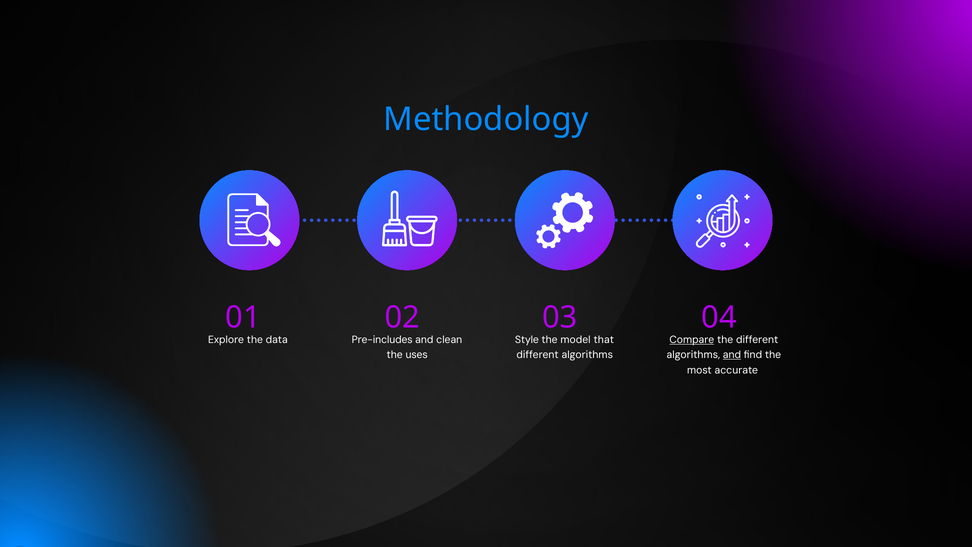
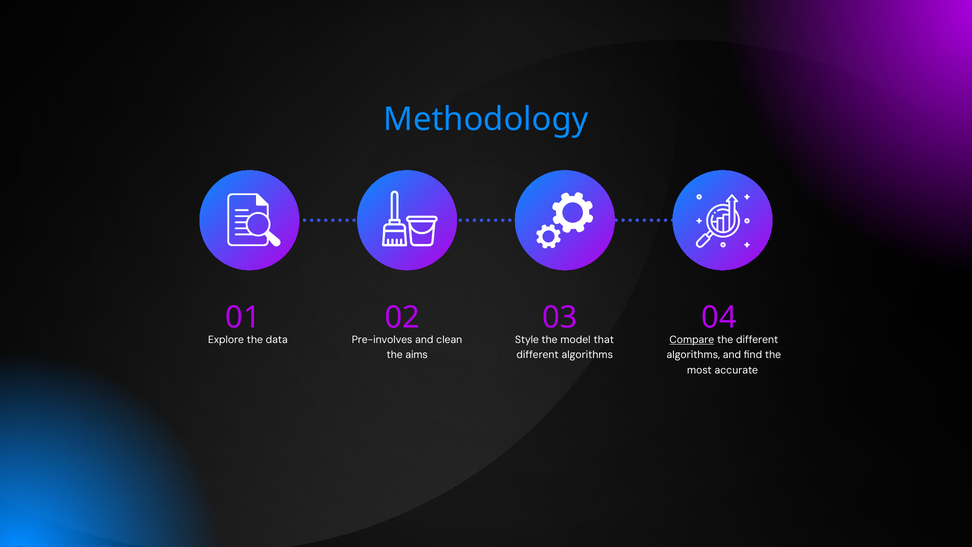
Pre-includes: Pre-includes -> Pre-involves
uses: uses -> aims
and at (732, 355) underline: present -> none
